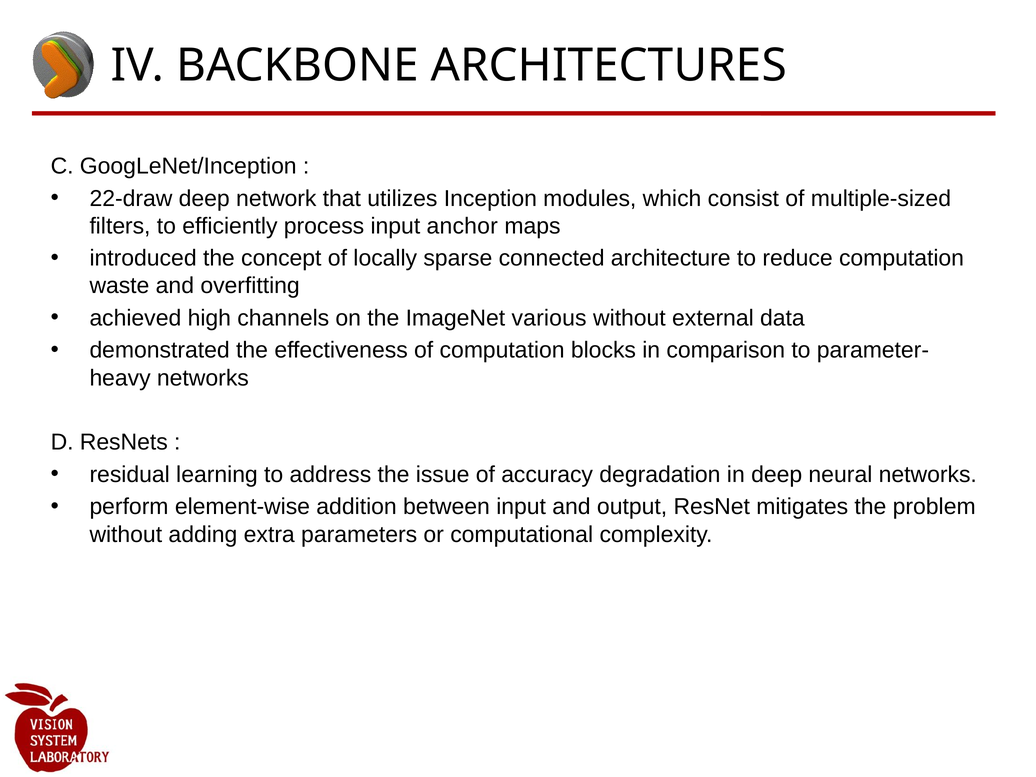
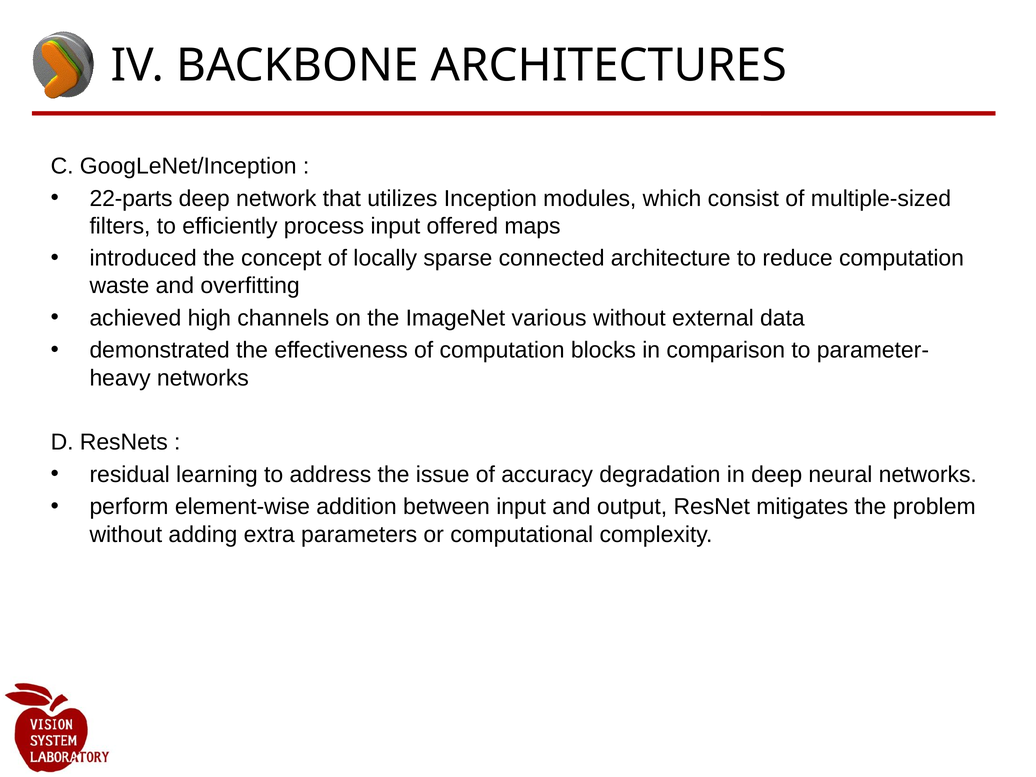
22-draw: 22-draw -> 22-parts
anchor: anchor -> offered
